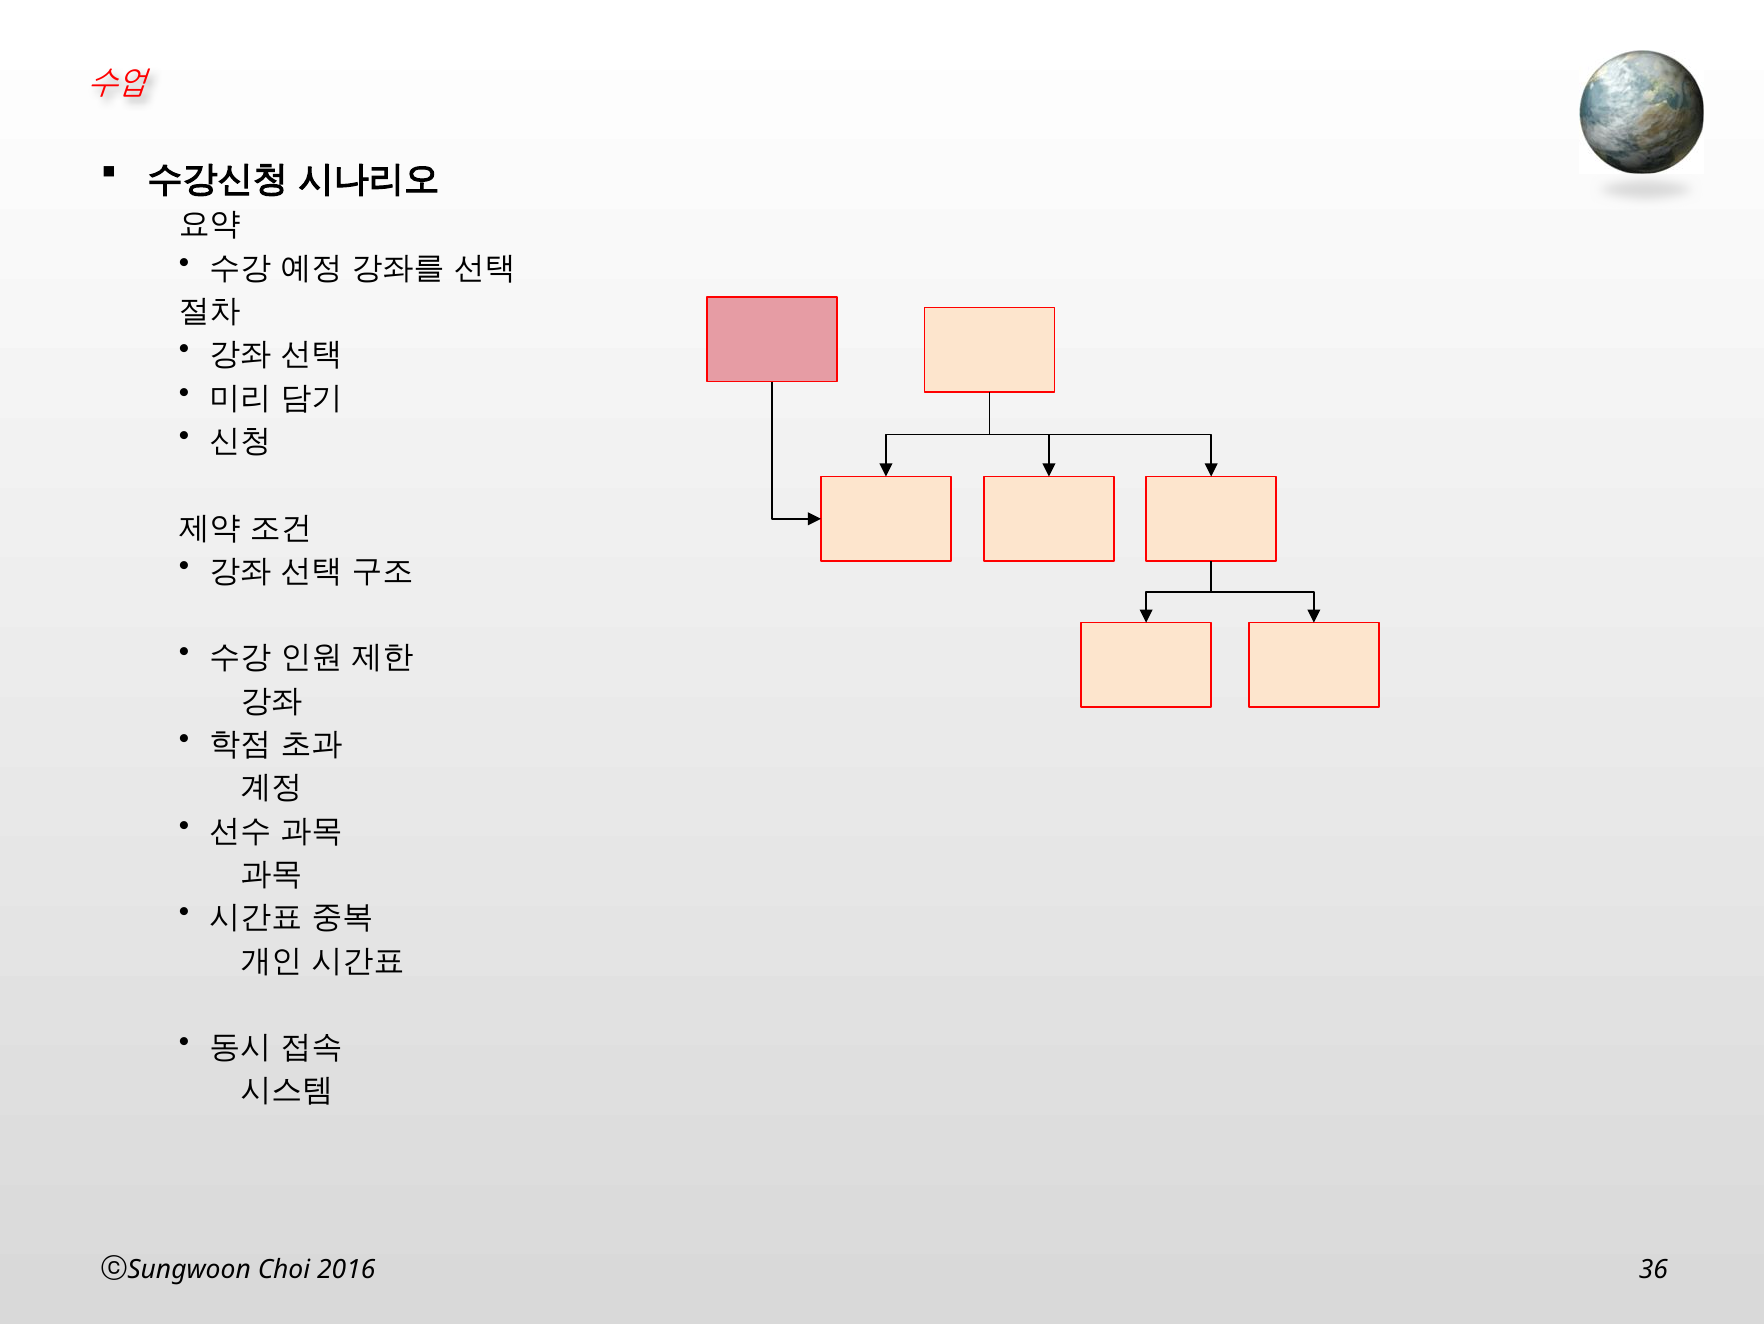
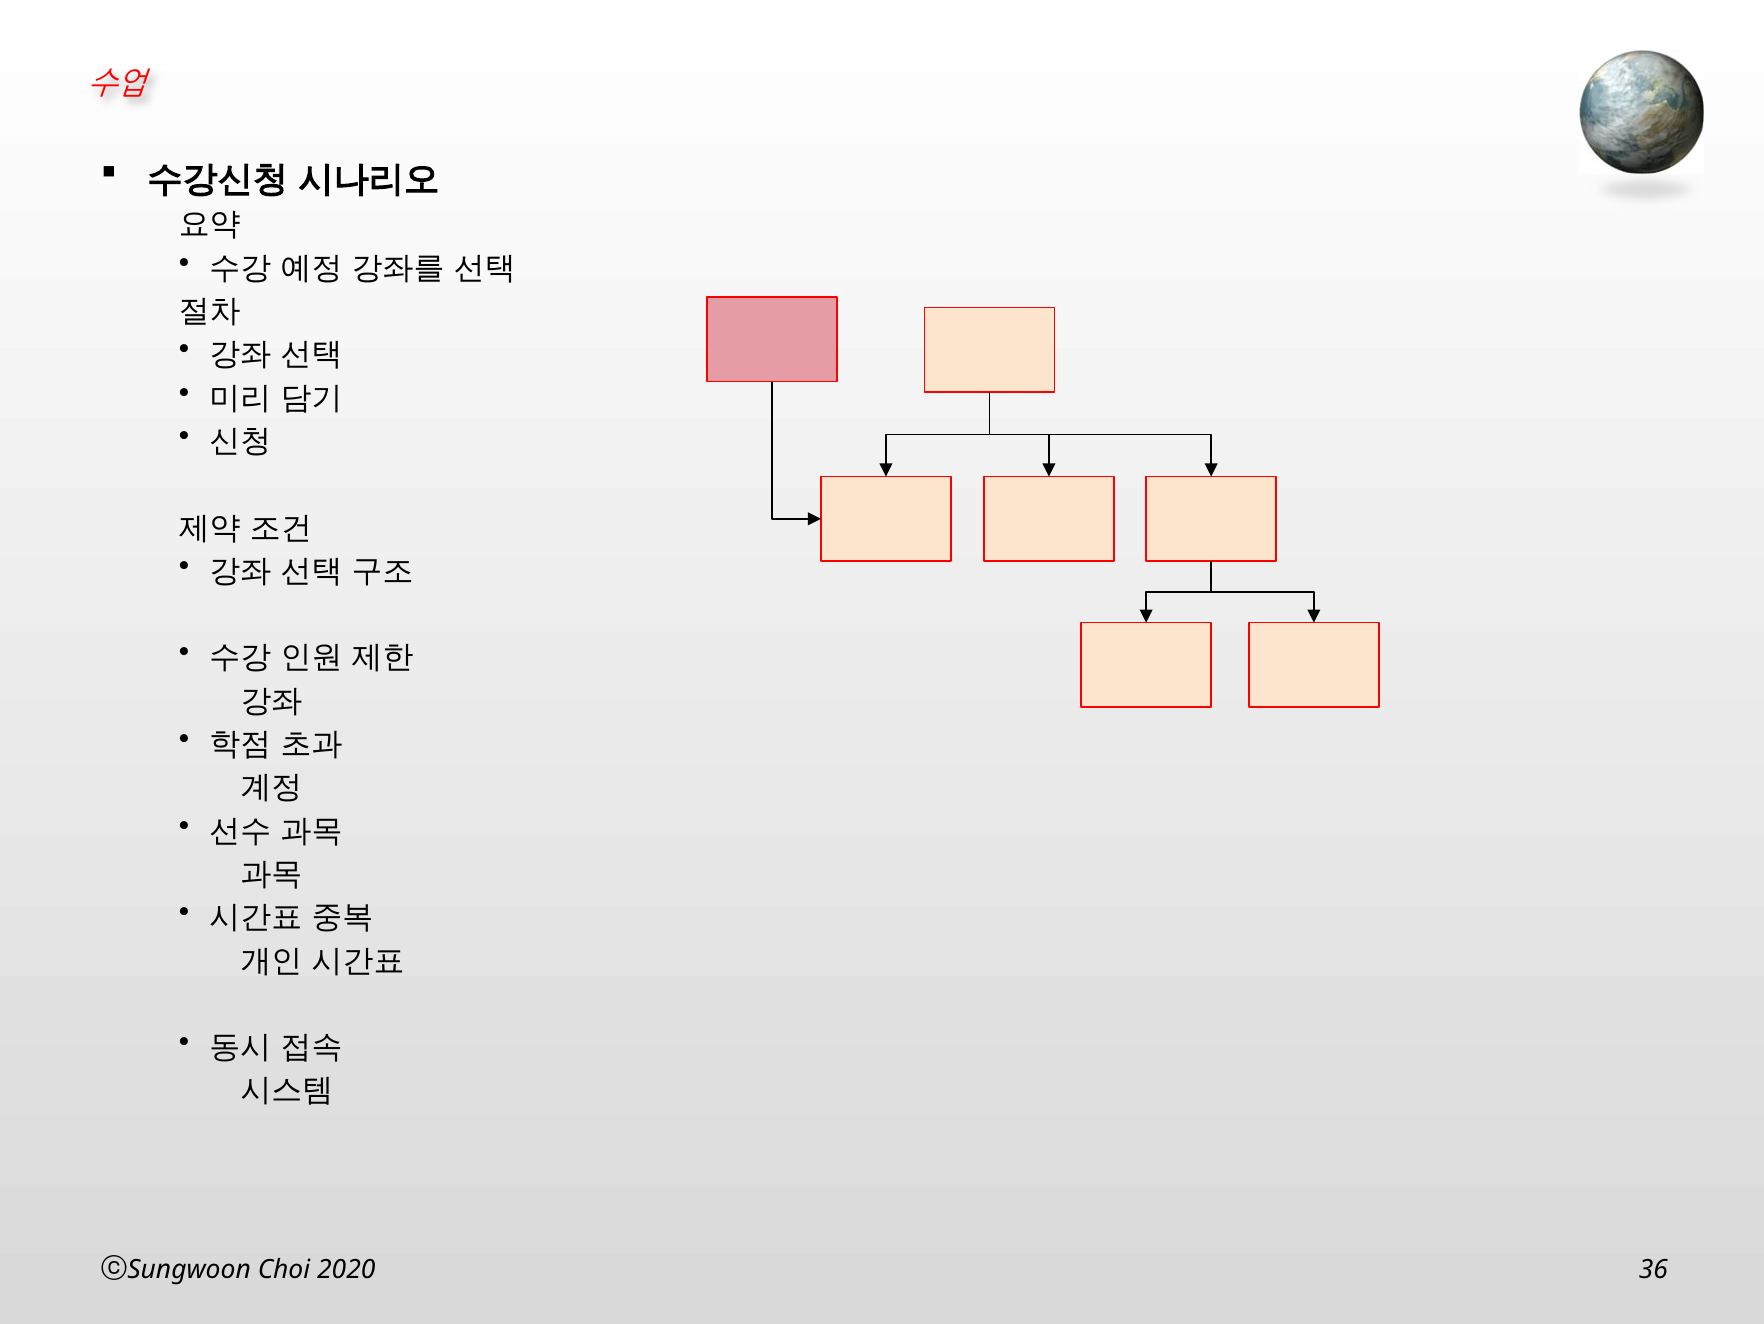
2016: 2016 -> 2020
